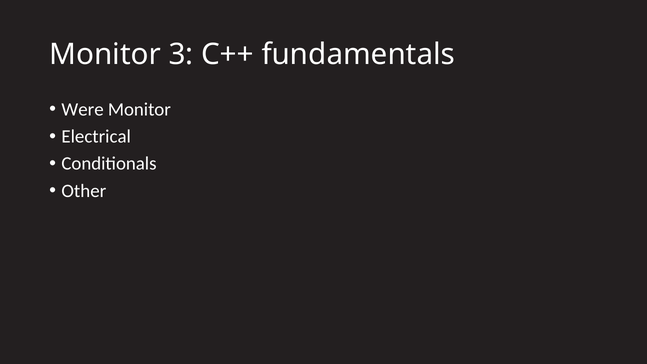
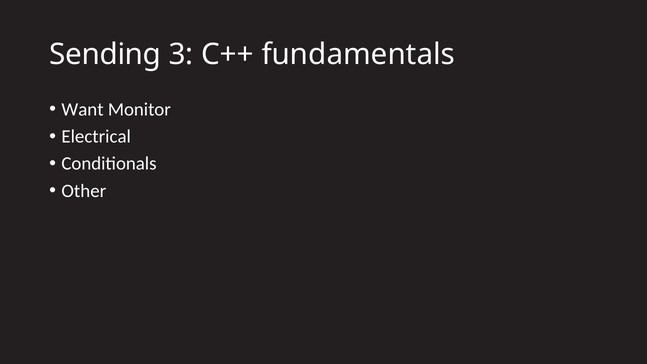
Monitor at (105, 54): Monitor -> Sending
Were: Were -> Want
